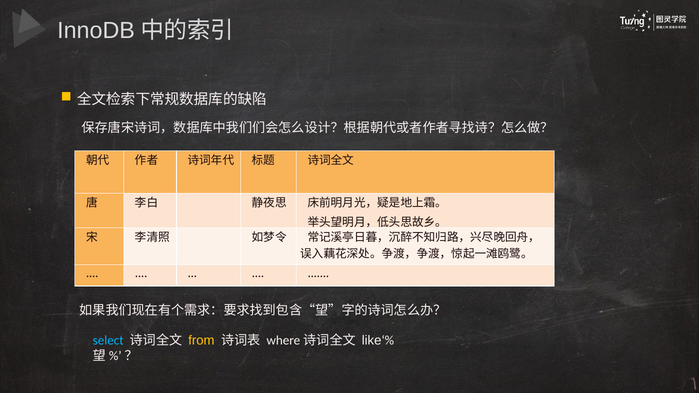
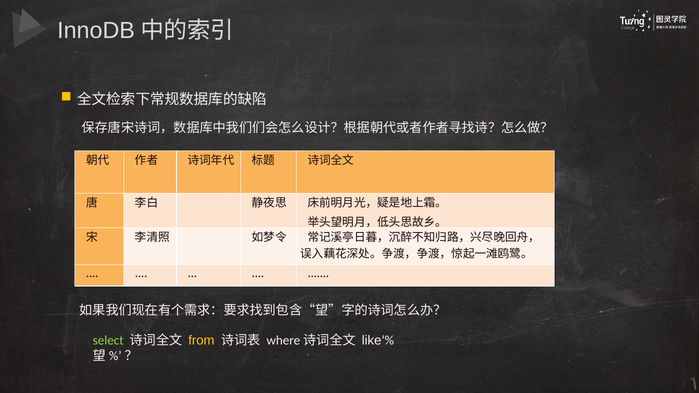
select colour: light blue -> light green
